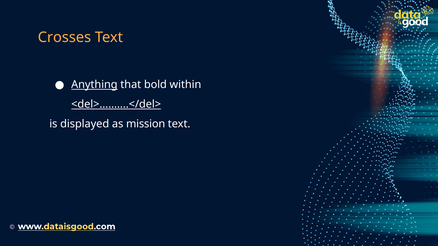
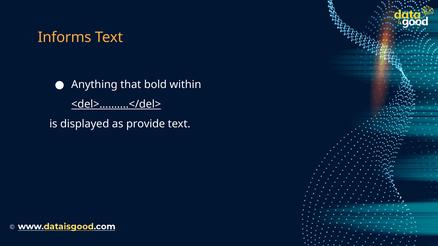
Crosses: Crosses -> Informs
Anything underline: present -> none
mission: mission -> provide
